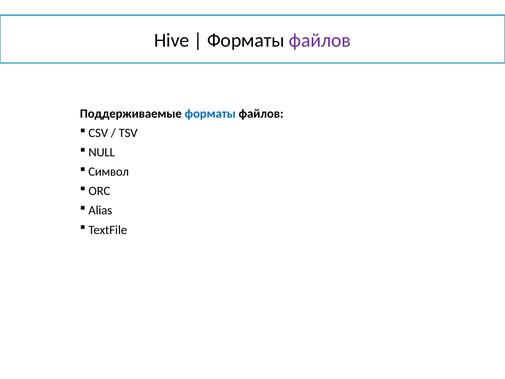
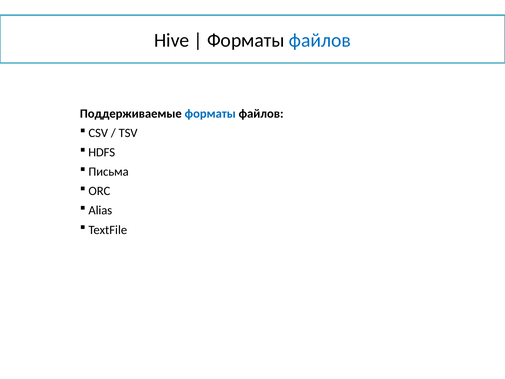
файлов at (320, 40) colour: purple -> blue
NULL: NULL -> HDFS
Символ: Символ -> Письма
